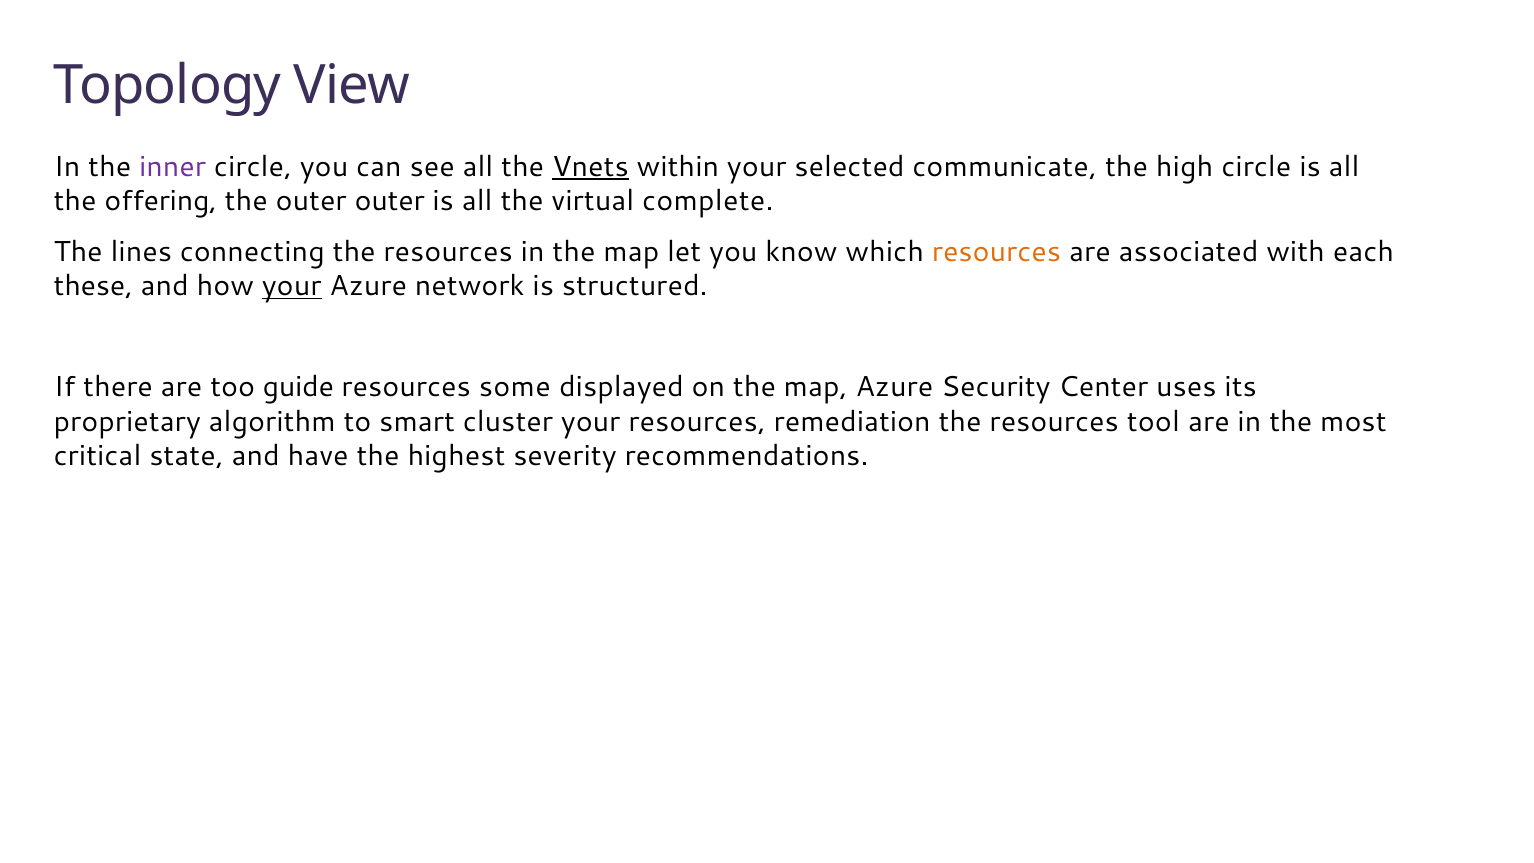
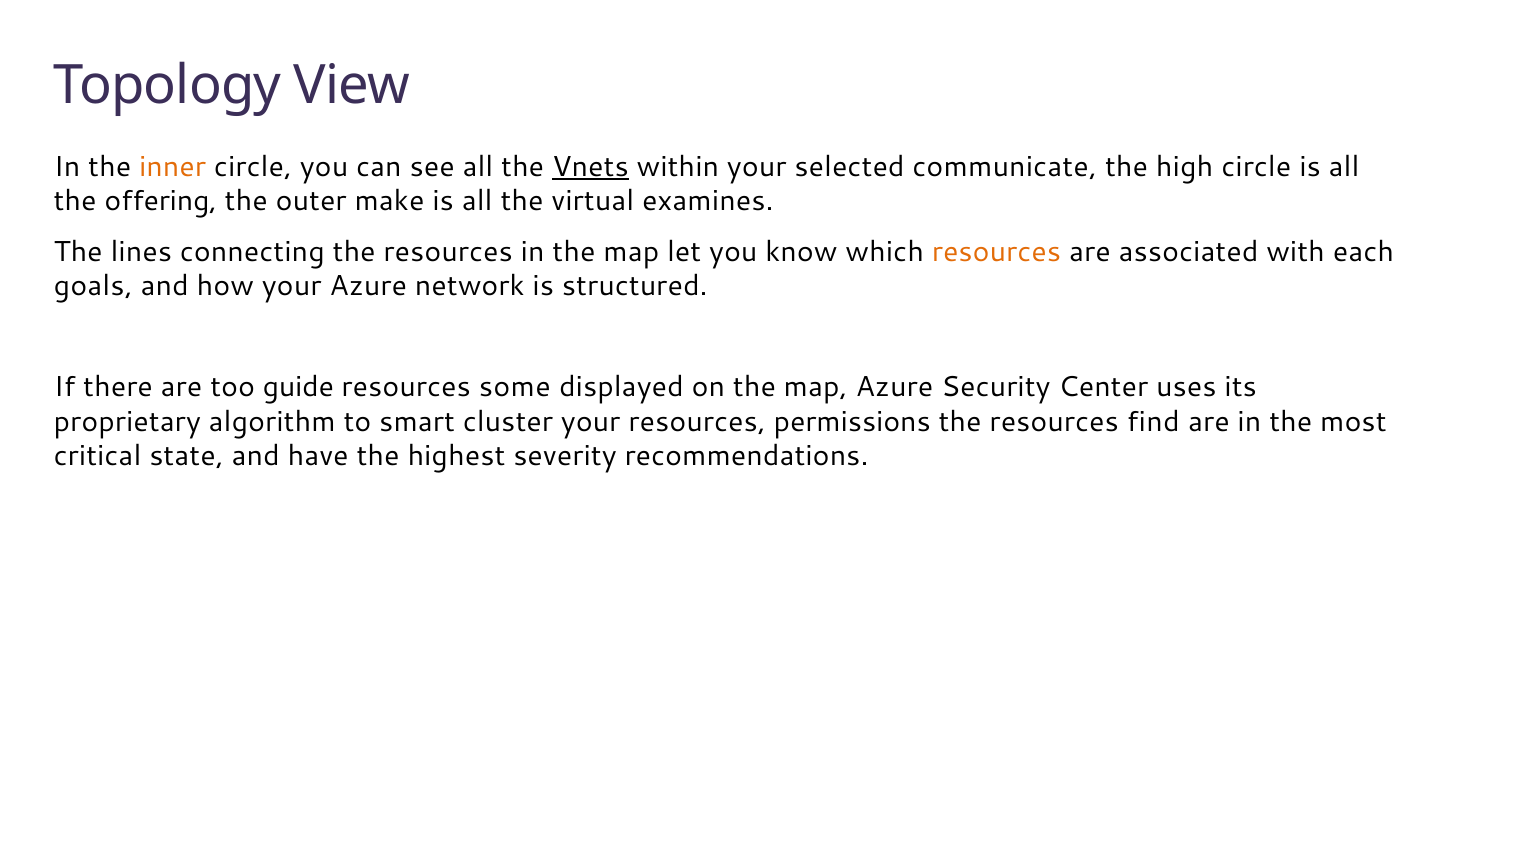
inner colour: purple -> orange
outer outer: outer -> make
complete: complete -> examines
these: these -> goals
your at (292, 286) underline: present -> none
remediation: remediation -> permissions
tool: tool -> find
